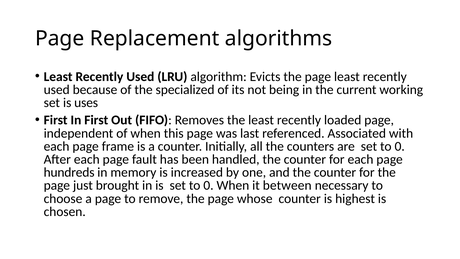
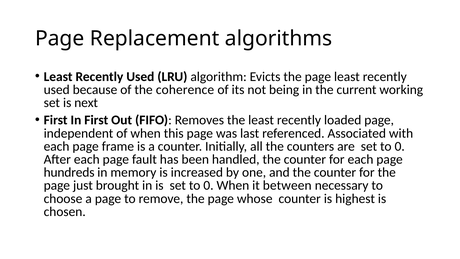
specialized: specialized -> coherence
uses: uses -> next
